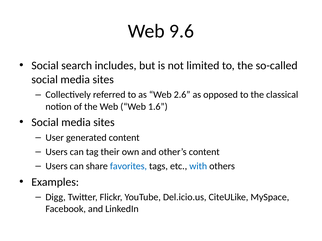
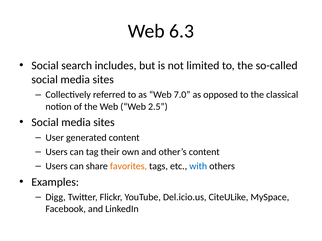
9.6: 9.6 -> 6.3
2.6: 2.6 -> 7.0
1.6: 1.6 -> 2.5
favorites colour: blue -> orange
